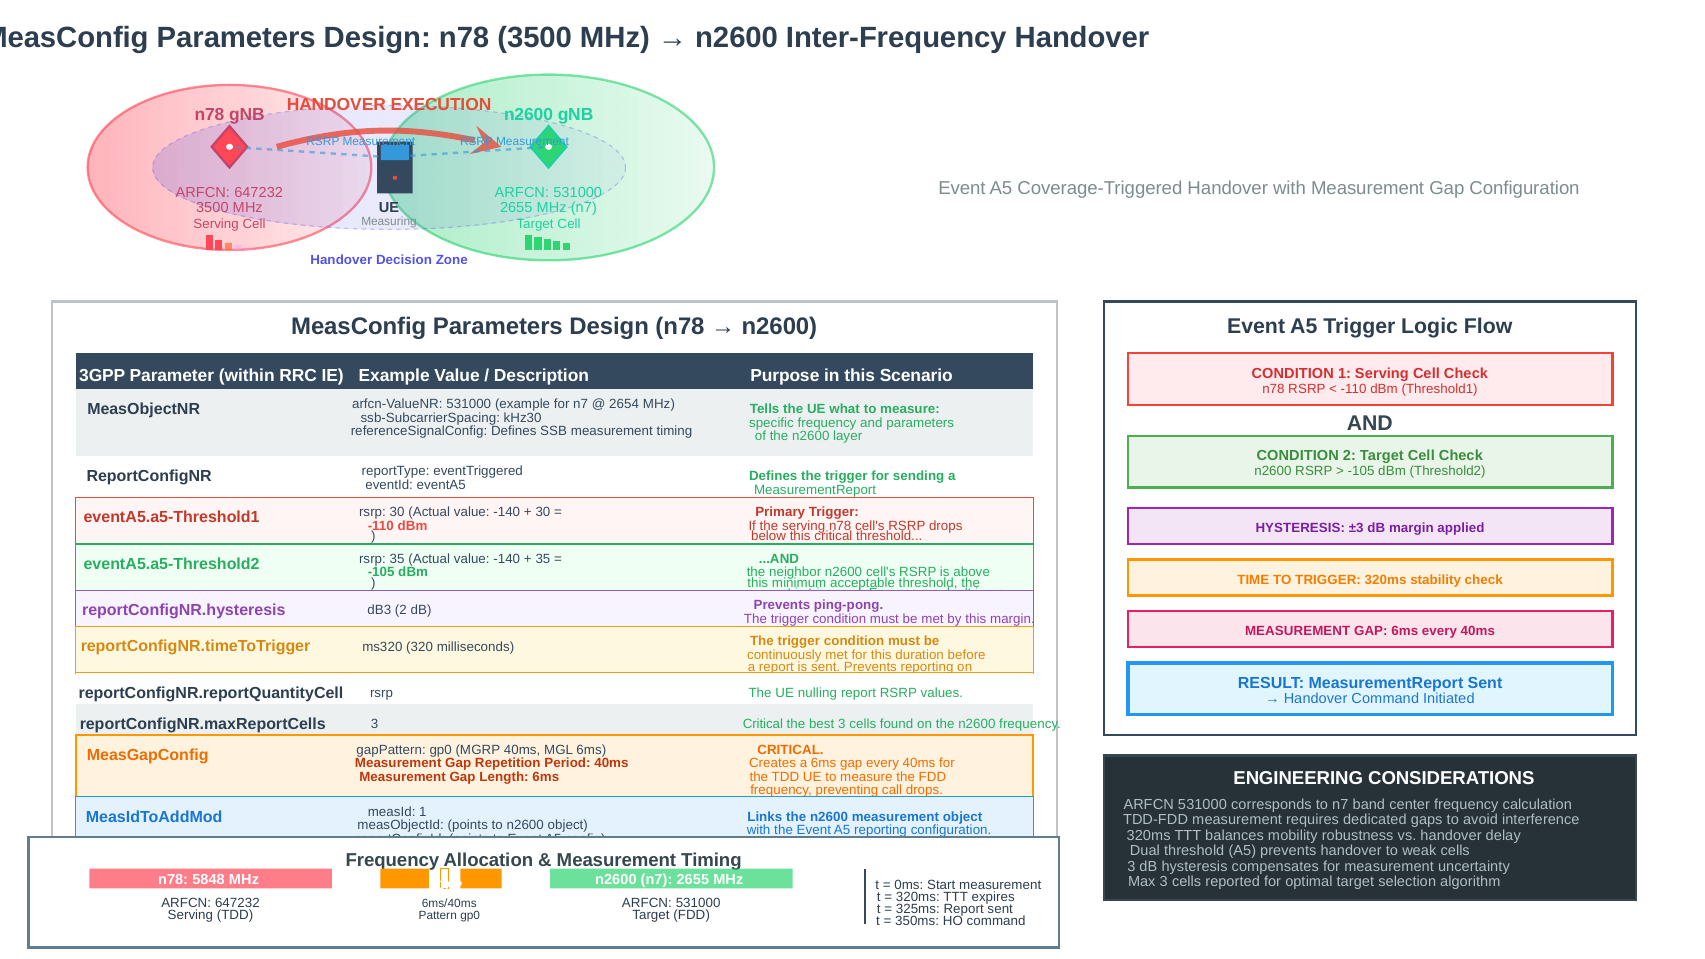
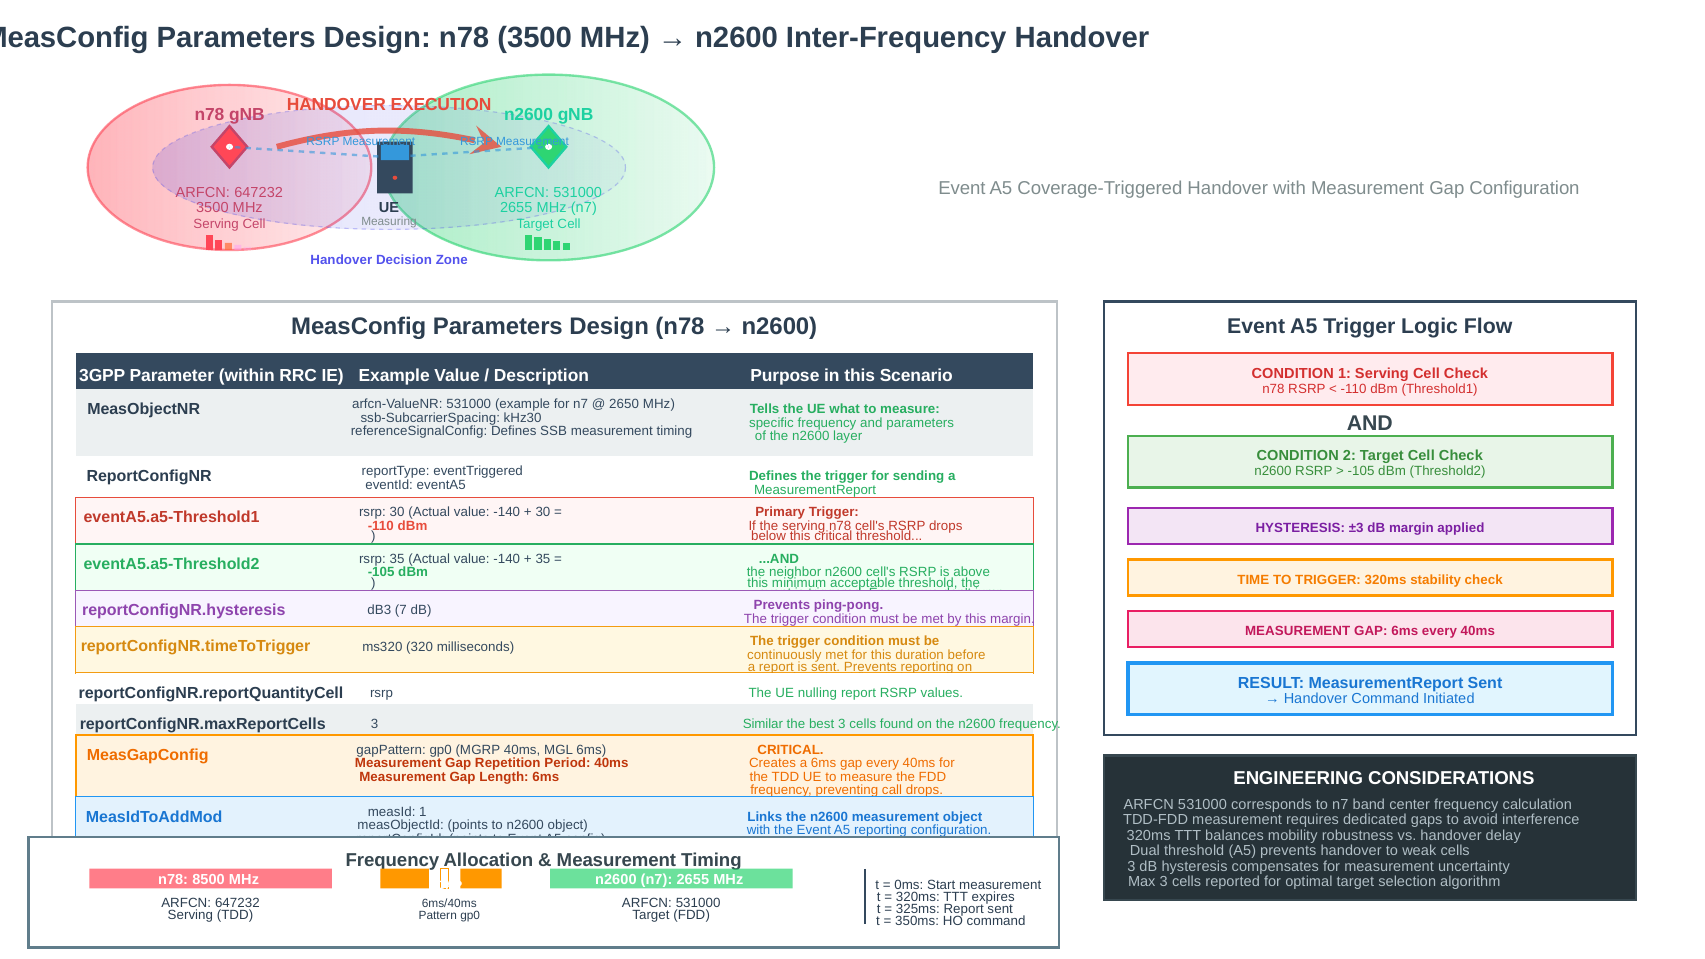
2654: 2654 -> 2650
dB3 2: 2 -> 7
3 Critical: Critical -> Similar
5848: 5848 -> 8500
